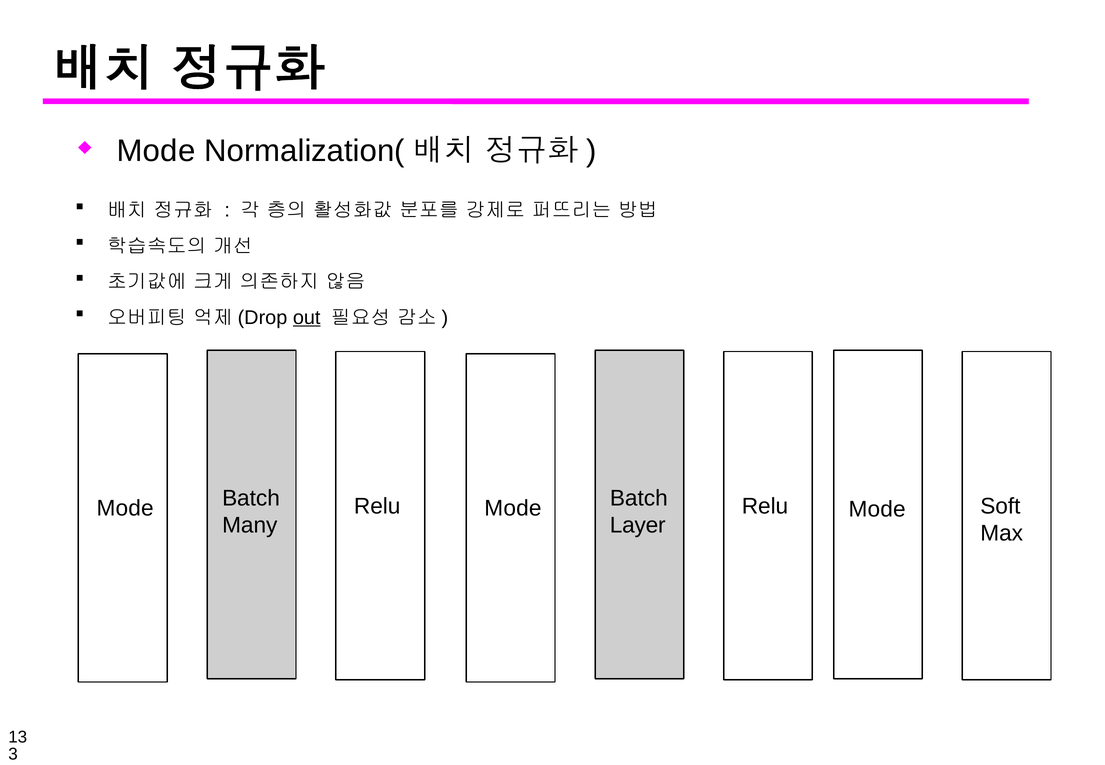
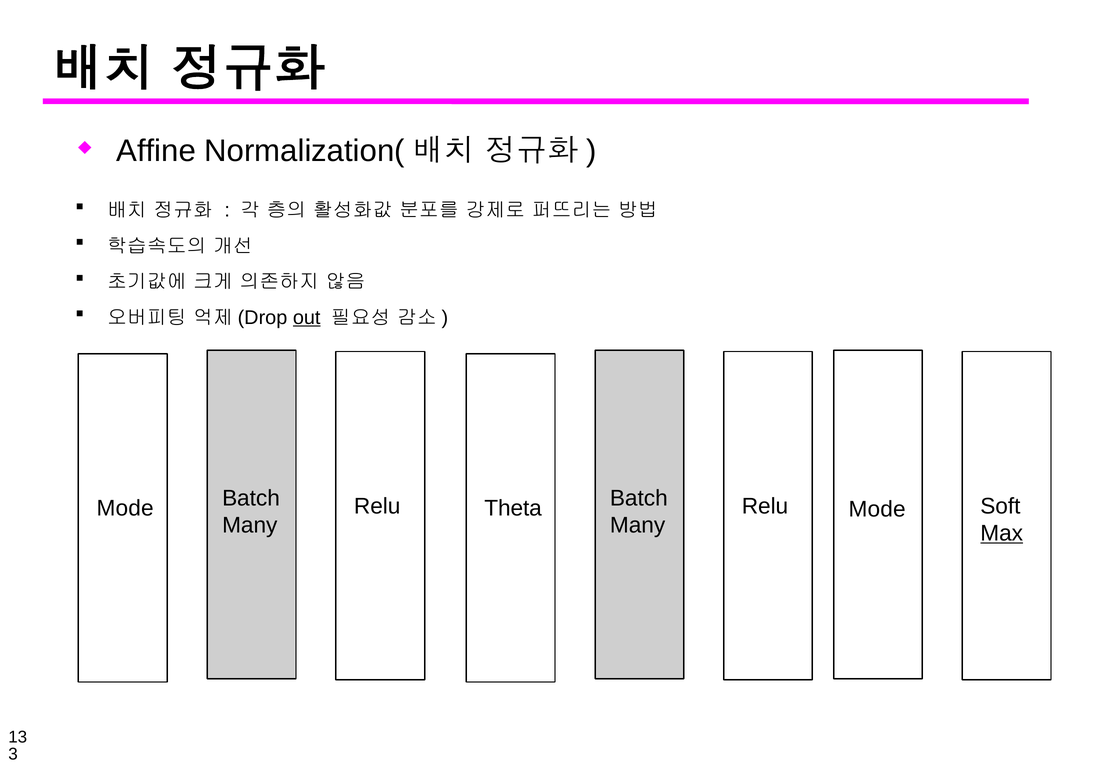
Mode at (156, 151): Mode -> Affine
Mode at (513, 508): Mode -> Theta
Layer at (638, 525): Layer -> Many
Max underline: none -> present
